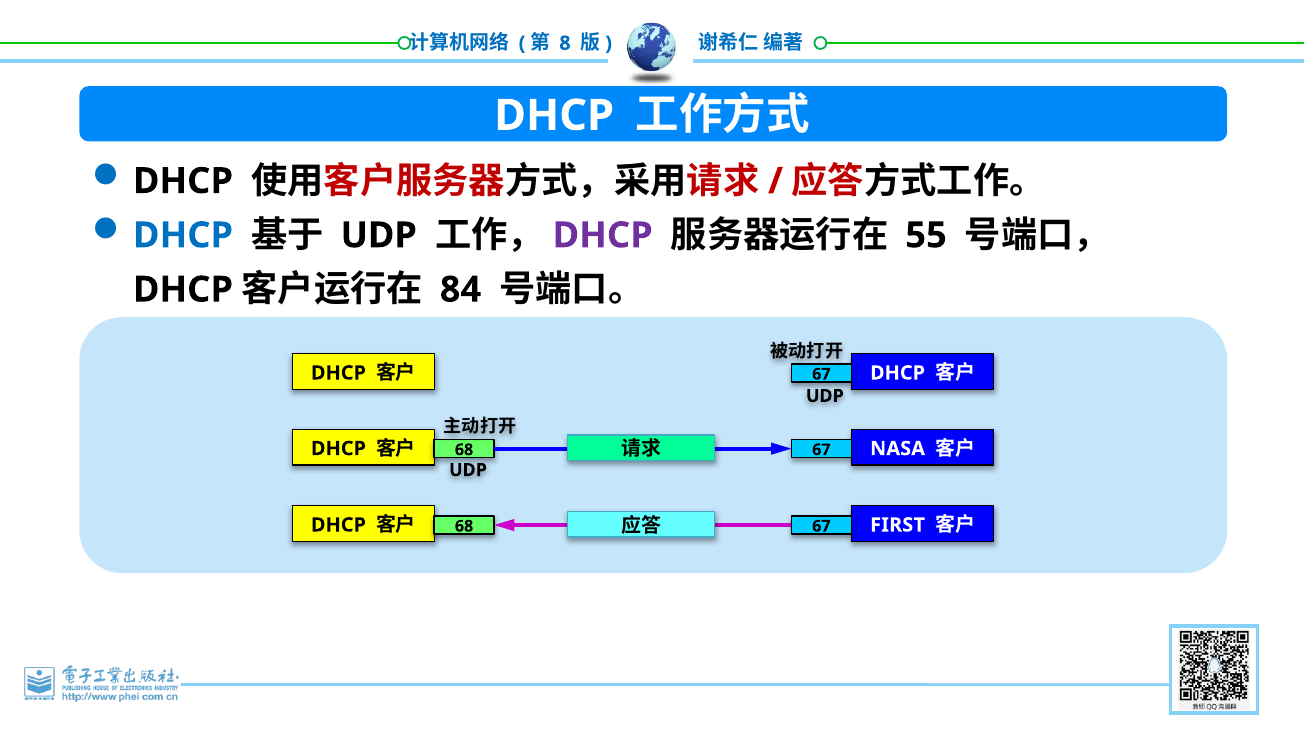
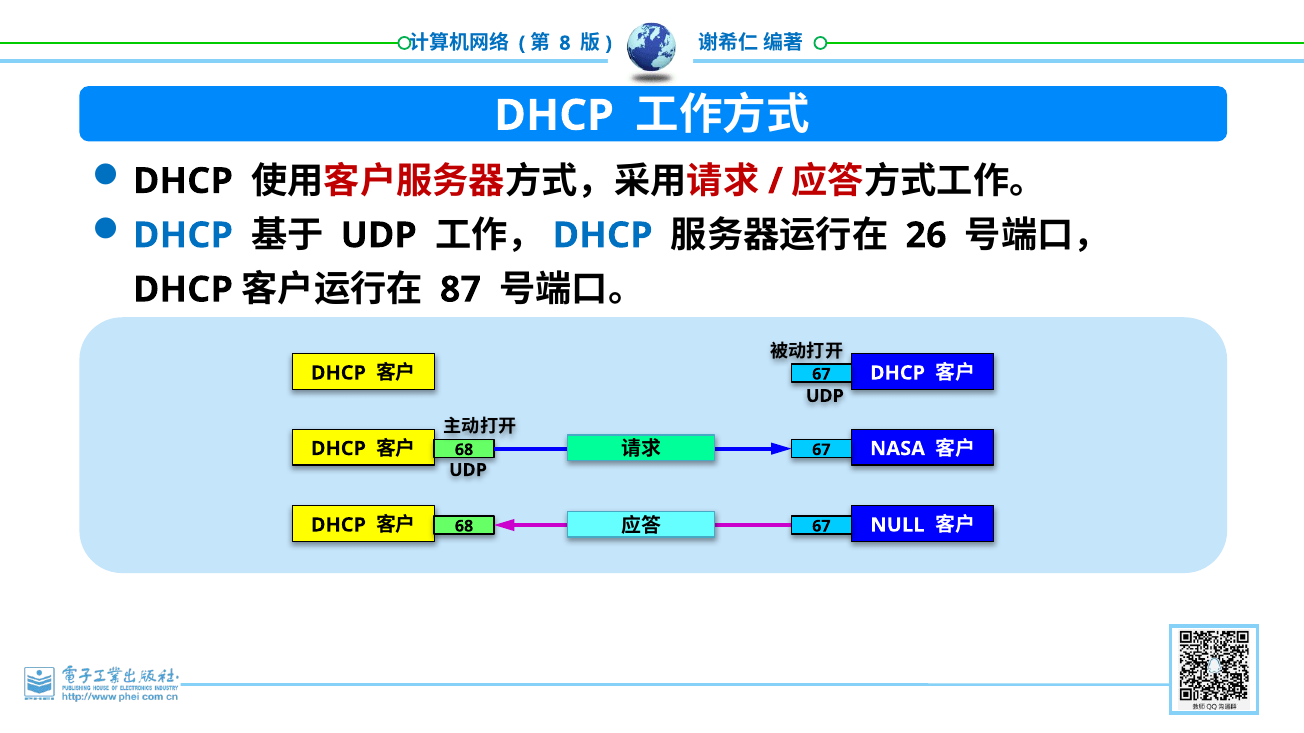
DHCP at (603, 236) colour: purple -> blue
55: 55 -> 26
84: 84 -> 87
FIRST: FIRST -> NULL
